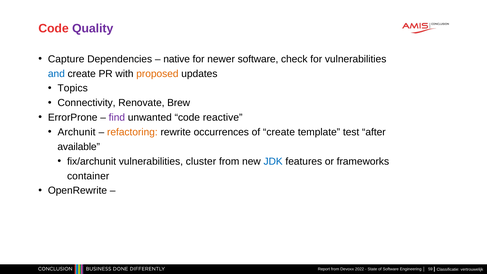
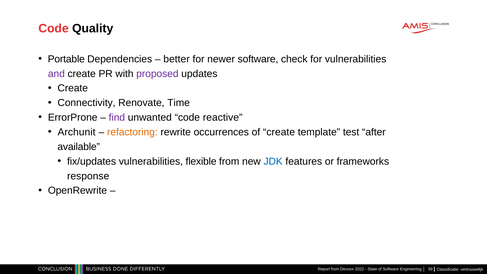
Quality colour: purple -> black
Capture: Capture -> Portable
native: native -> better
and colour: blue -> purple
proposed colour: orange -> purple
Topics at (73, 88): Topics -> Create
Brew: Brew -> Time
fix/archunit: fix/archunit -> fix/updates
cluster: cluster -> flexible
container: container -> response
